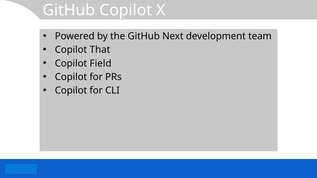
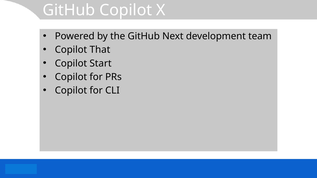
Field: Field -> Start
